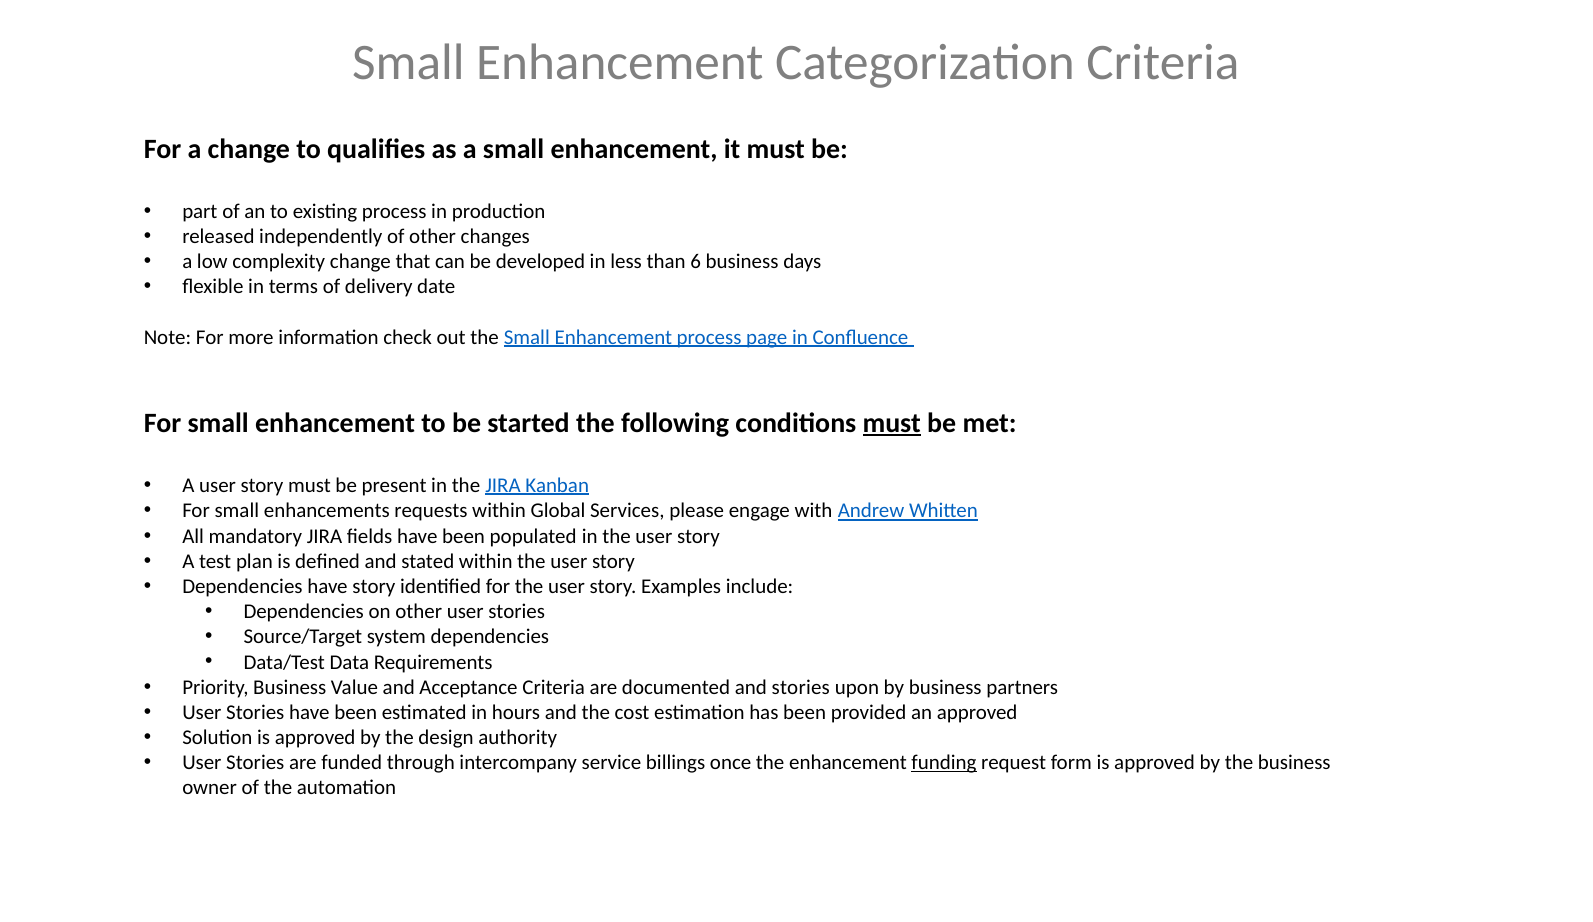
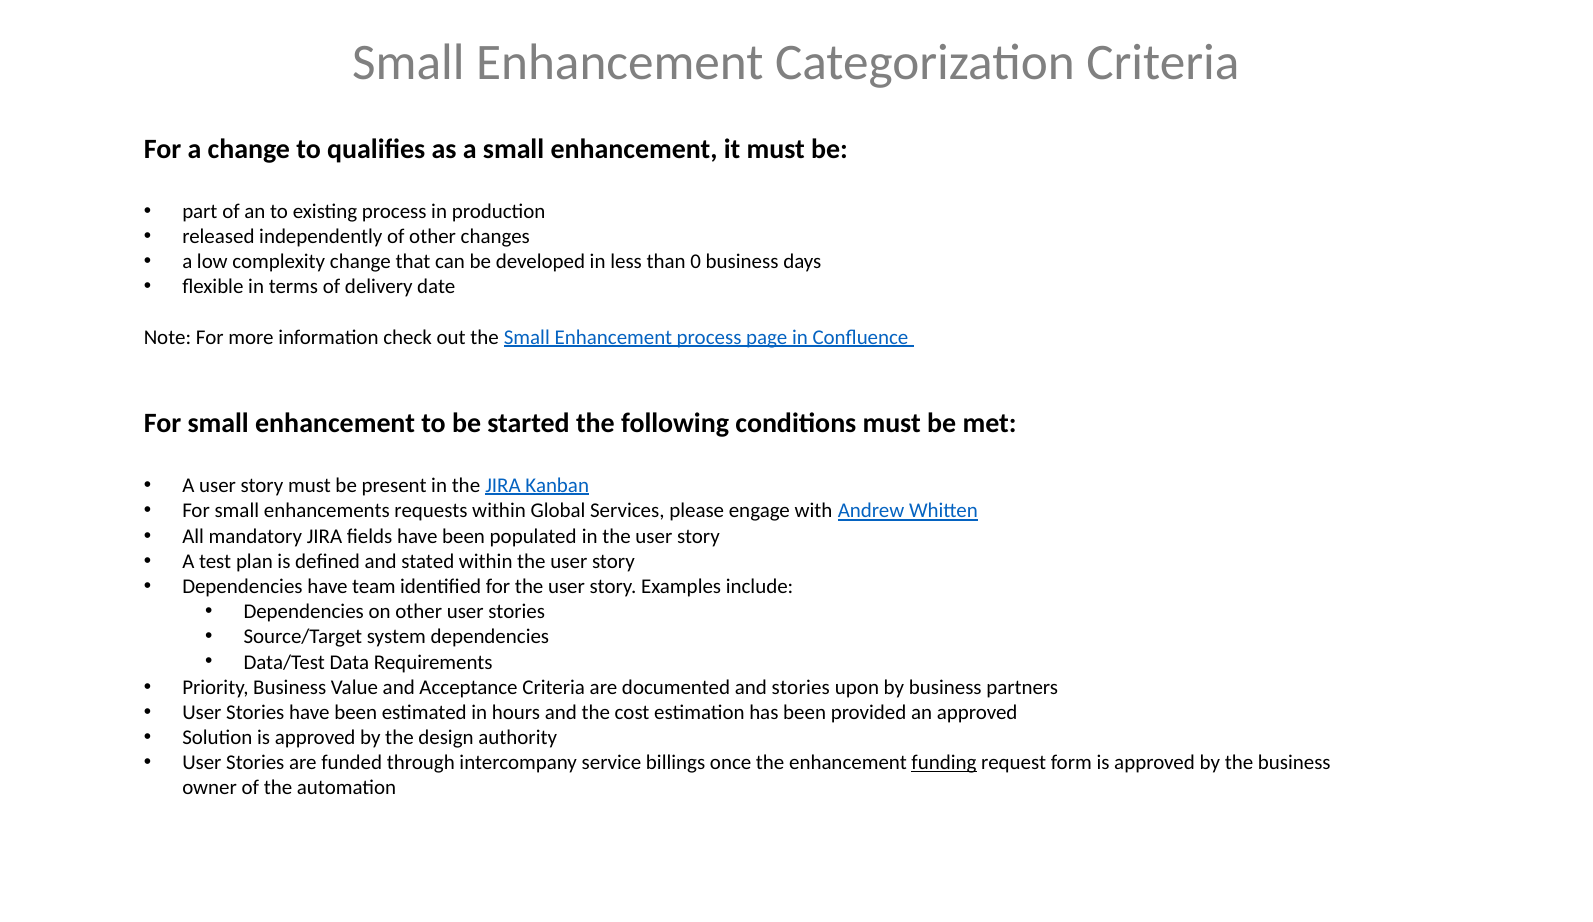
6: 6 -> 0
must at (892, 423) underline: present -> none
have story: story -> team
